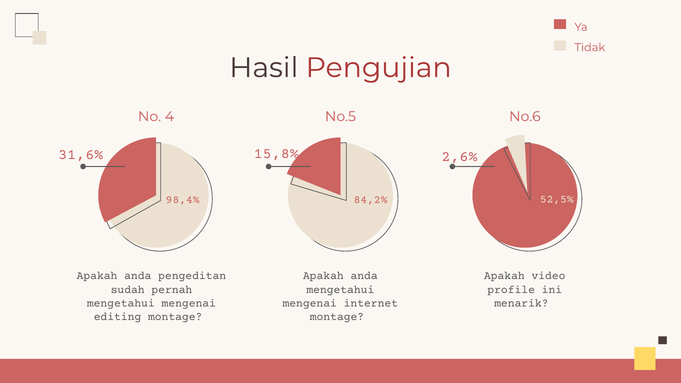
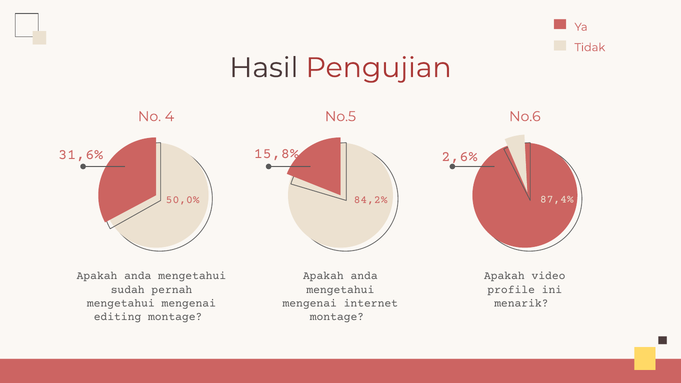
98,4%: 98,4% -> 50,0%
52,5%: 52,5% -> 87,4%
pengeditan at (192, 276): pengeditan -> mengetahui
